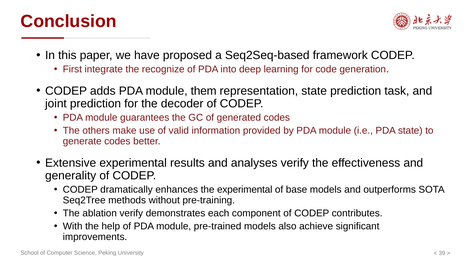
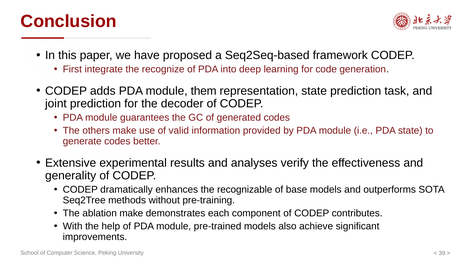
the experimental: experimental -> recognizable
ablation verify: verify -> make
